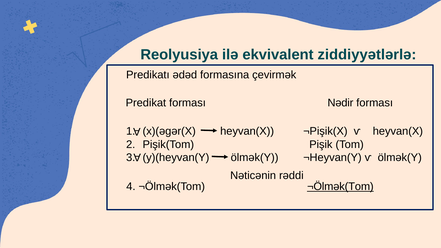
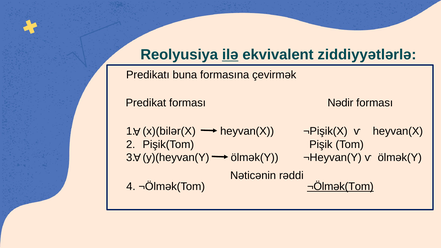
ilə underline: none -> present
ədəd: ədəd -> buna
x)(əgər(X: x)(əgər(X -> x)(bilər(X
